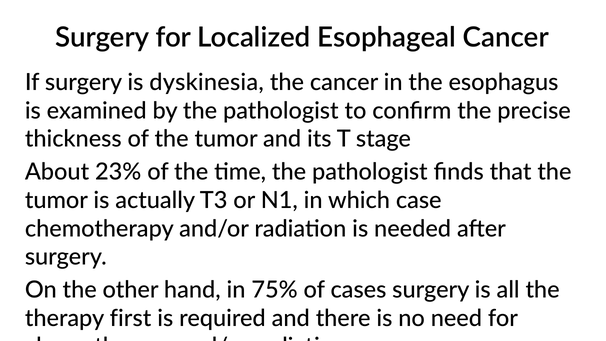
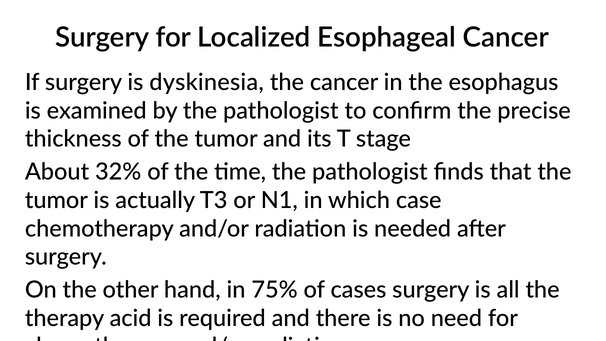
23%: 23% -> 32%
first: first -> acid
